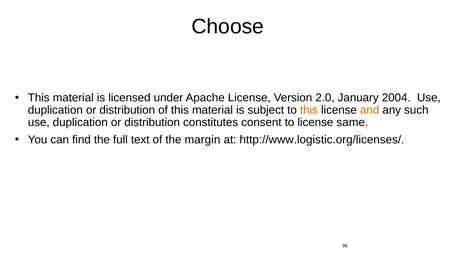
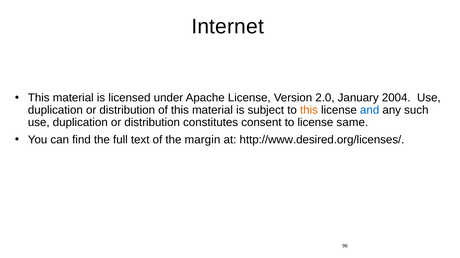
Choose: Choose -> Internet
and colour: orange -> blue
http://www.logistic.org/licenses/: http://www.logistic.org/licenses/ -> http://www.desired.org/licenses/
